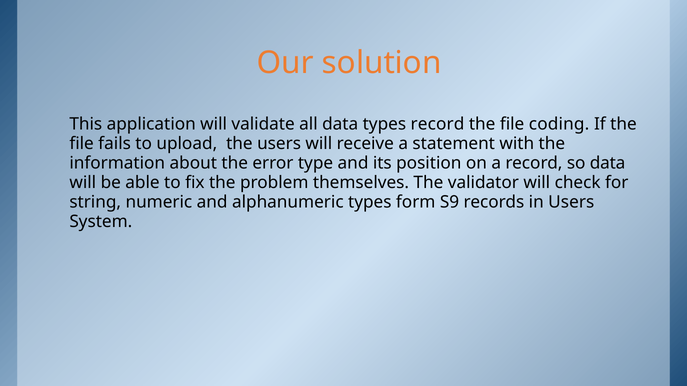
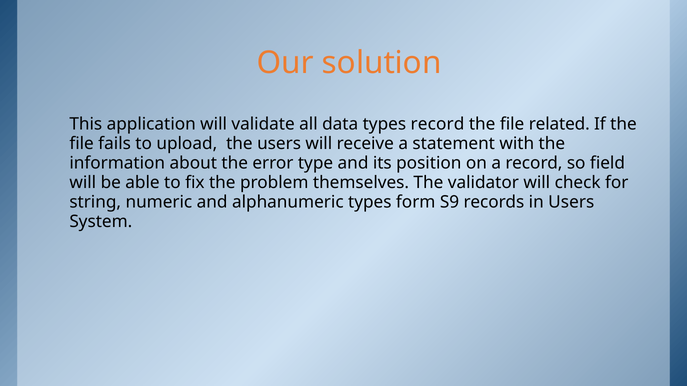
coding: coding -> related
so data: data -> field
